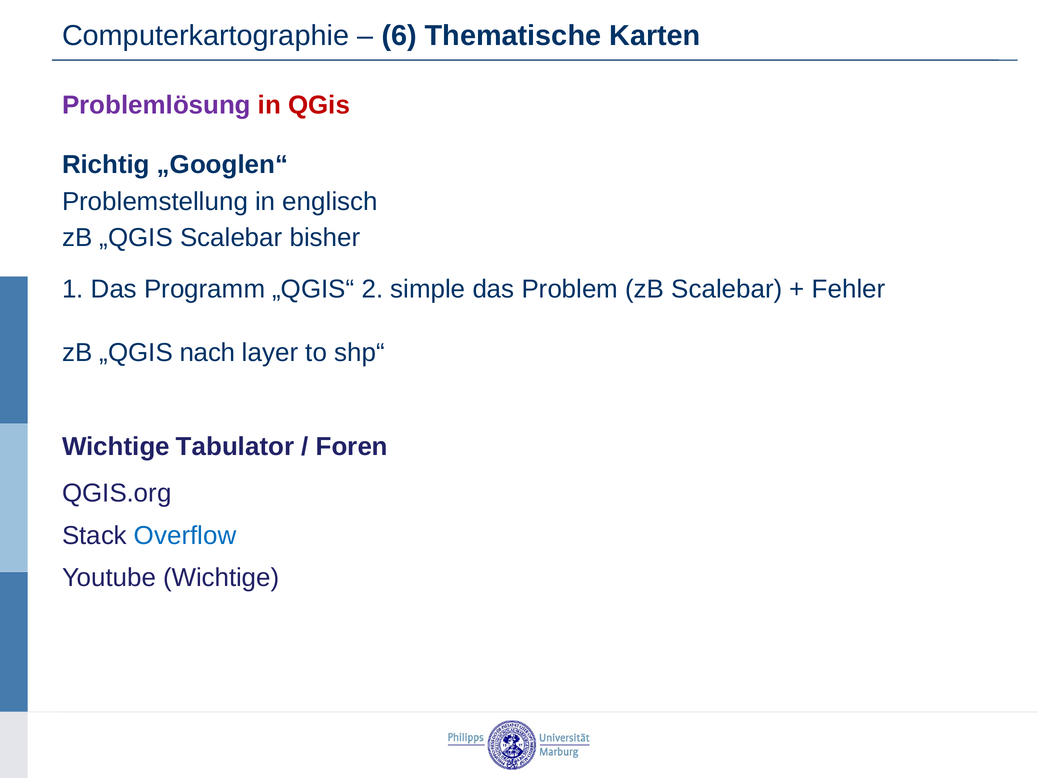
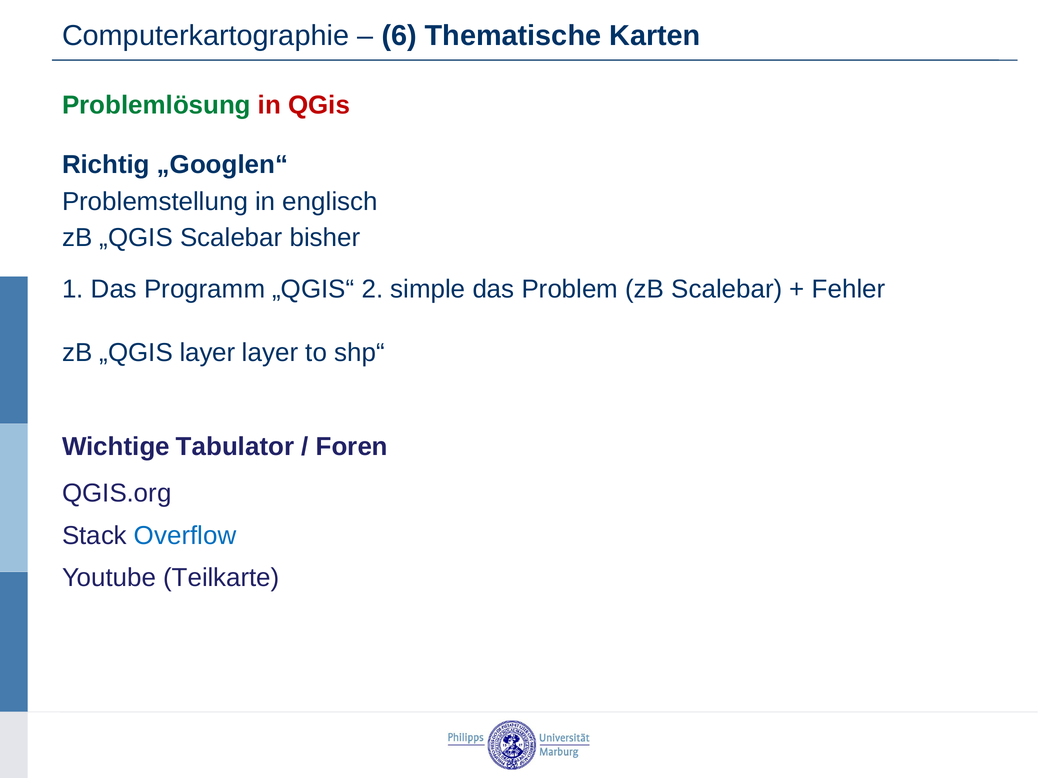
Problemlösung colour: purple -> green
„QGIS nach: nach -> layer
Youtube Wichtige: Wichtige -> Teilkarte
